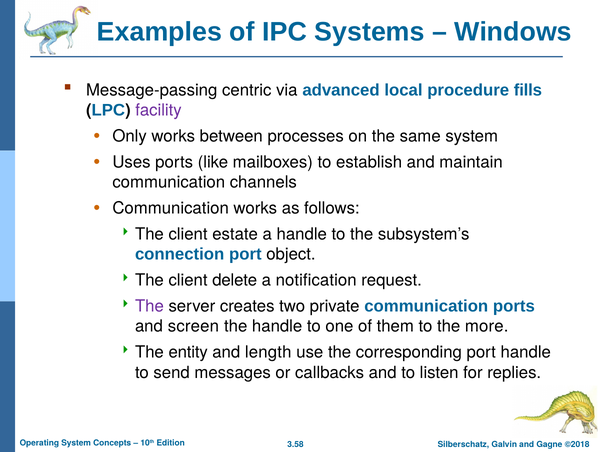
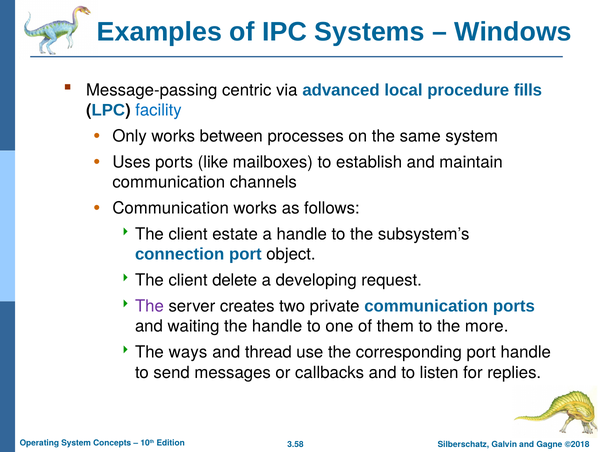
facility colour: purple -> blue
notification: notification -> developing
screen: screen -> waiting
entity: entity -> ways
length: length -> thread
